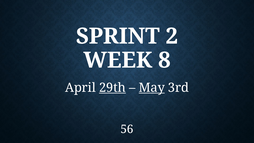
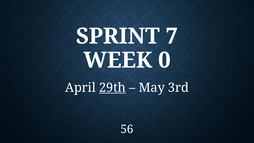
2: 2 -> 7
8: 8 -> 0
May underline: present -> none
